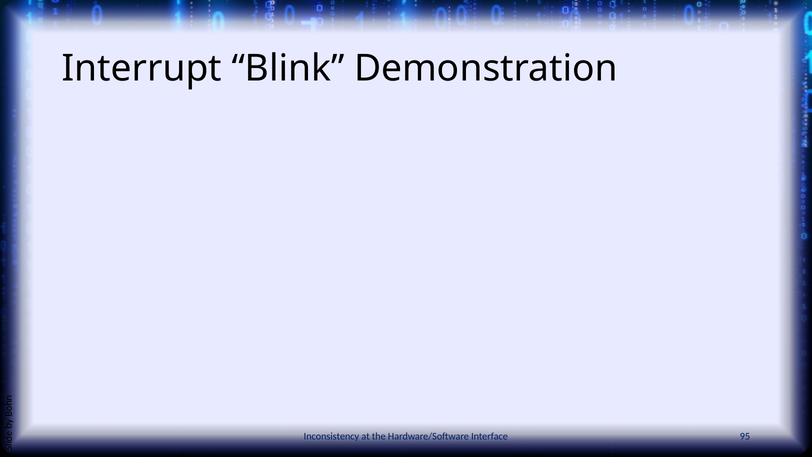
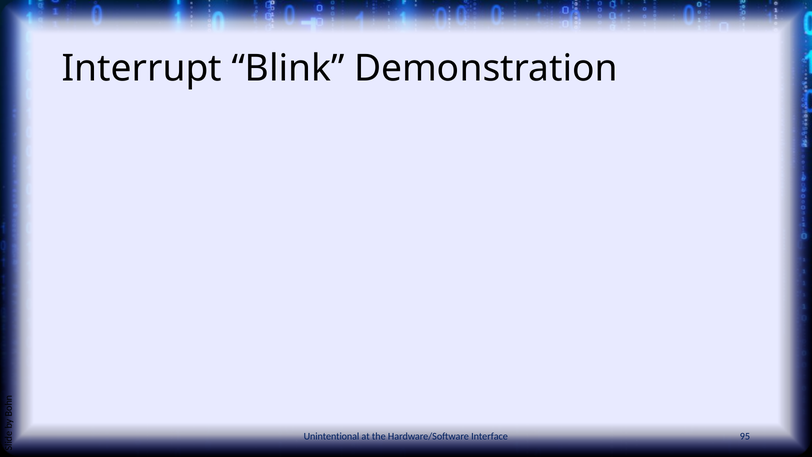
Inconsistency: Inconsistency -> Unintentional
